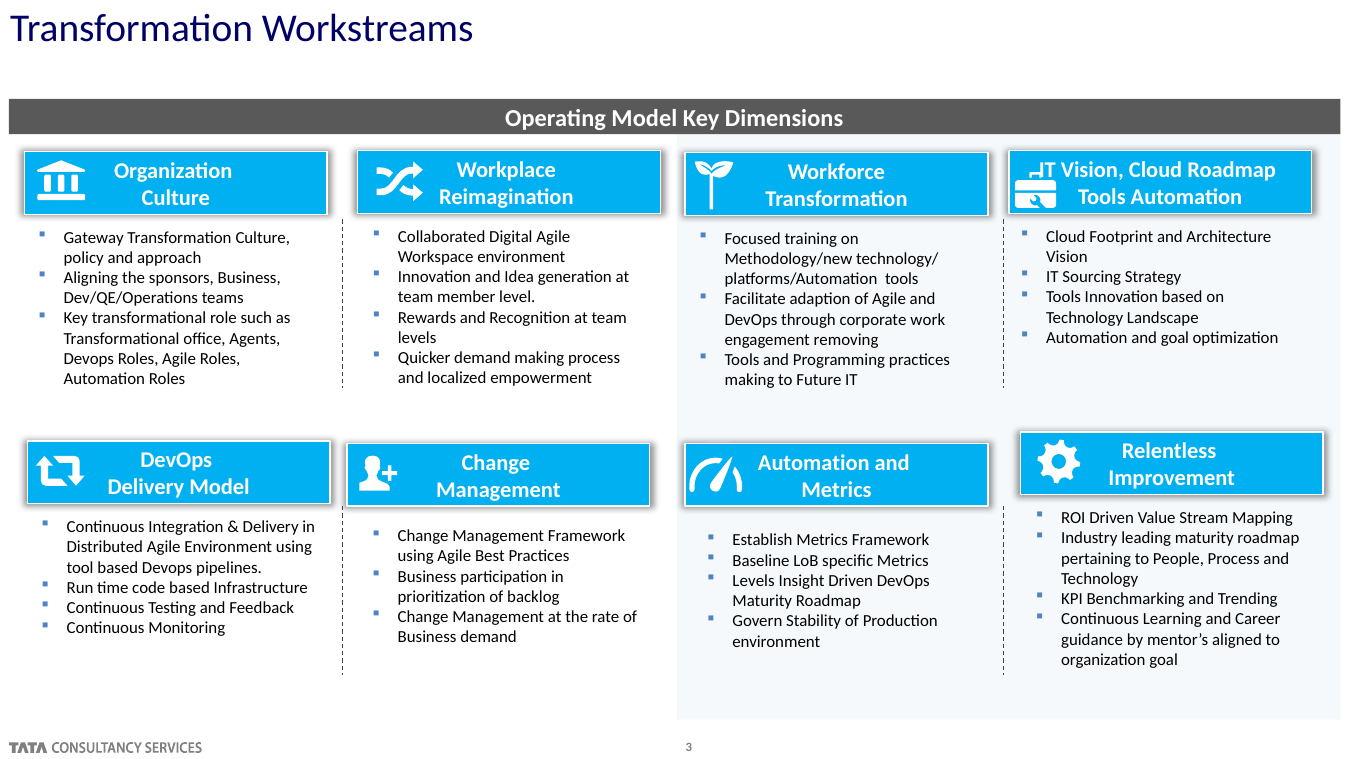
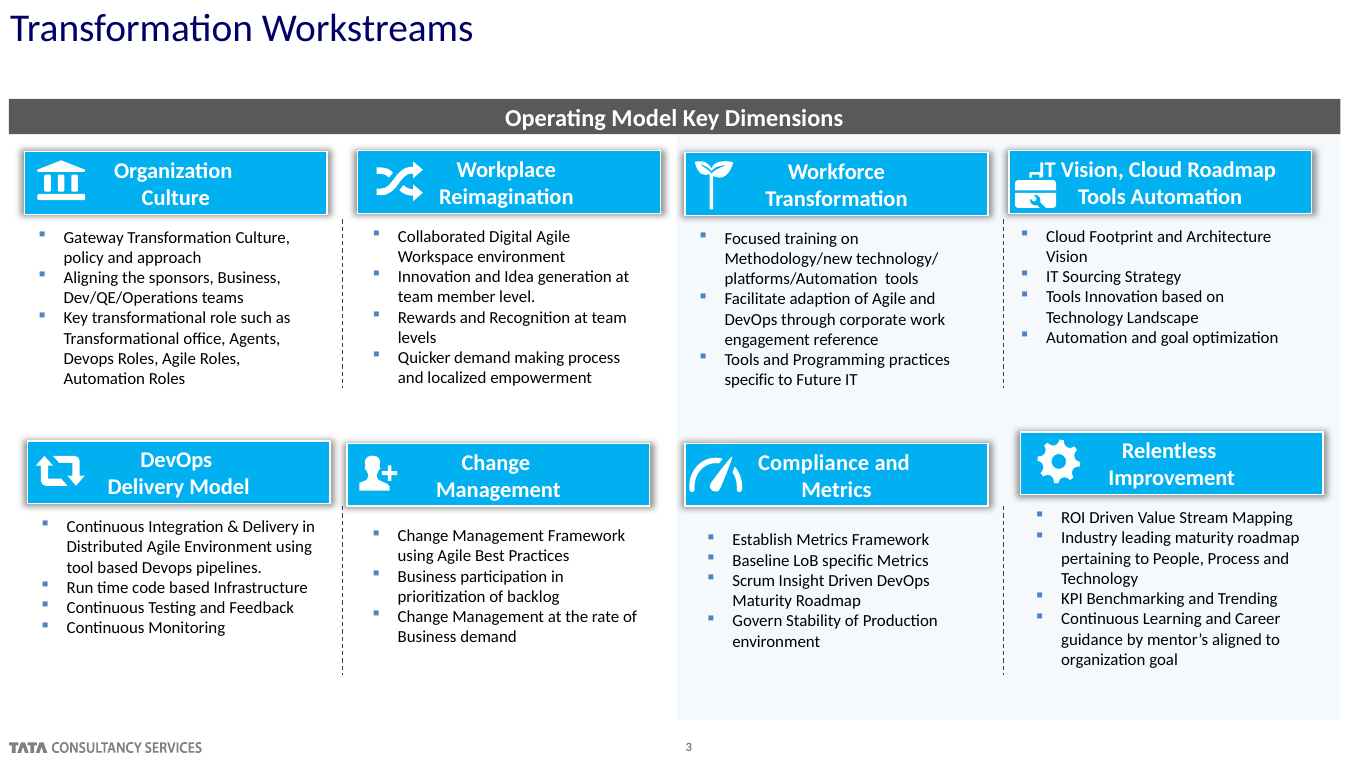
removing: removing -> reference
making at (750, 381): making -> specific
Automation at (814, 463): Automation -> Compliance
Levels at (754, 581): Levels -> Scrum
